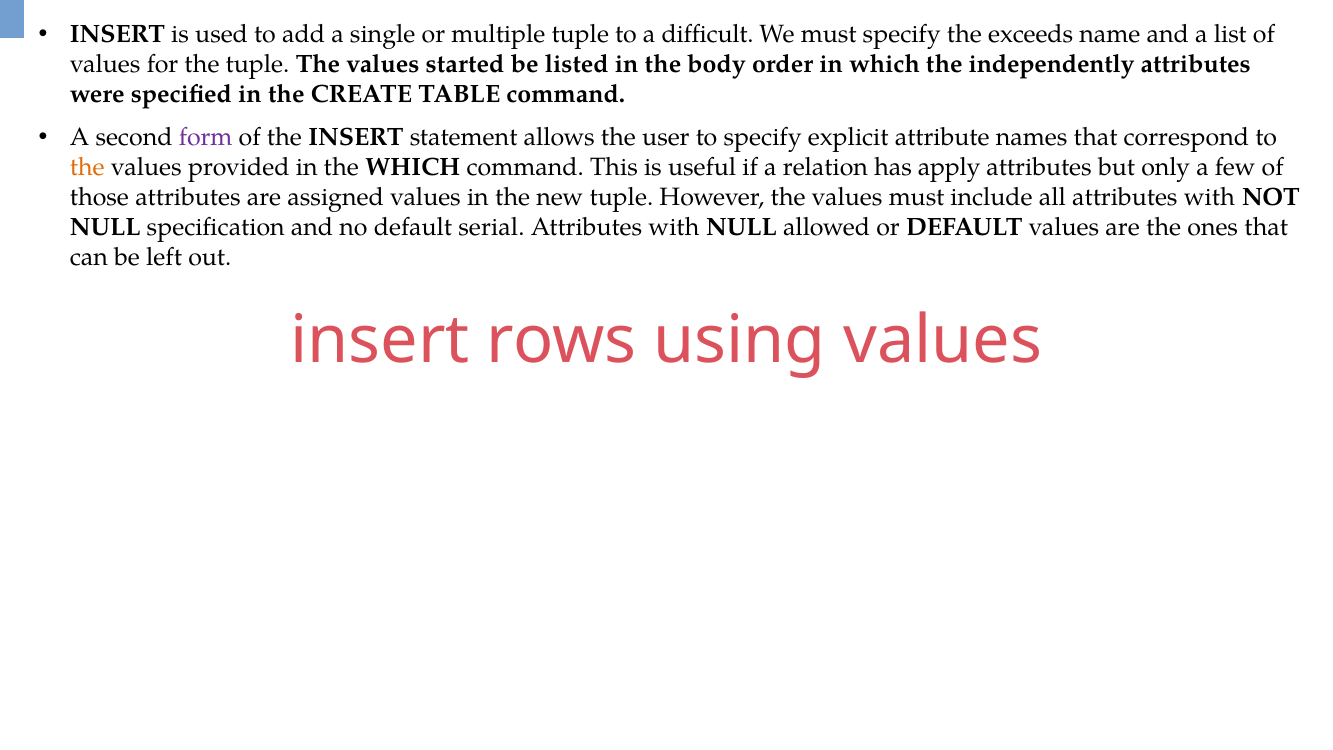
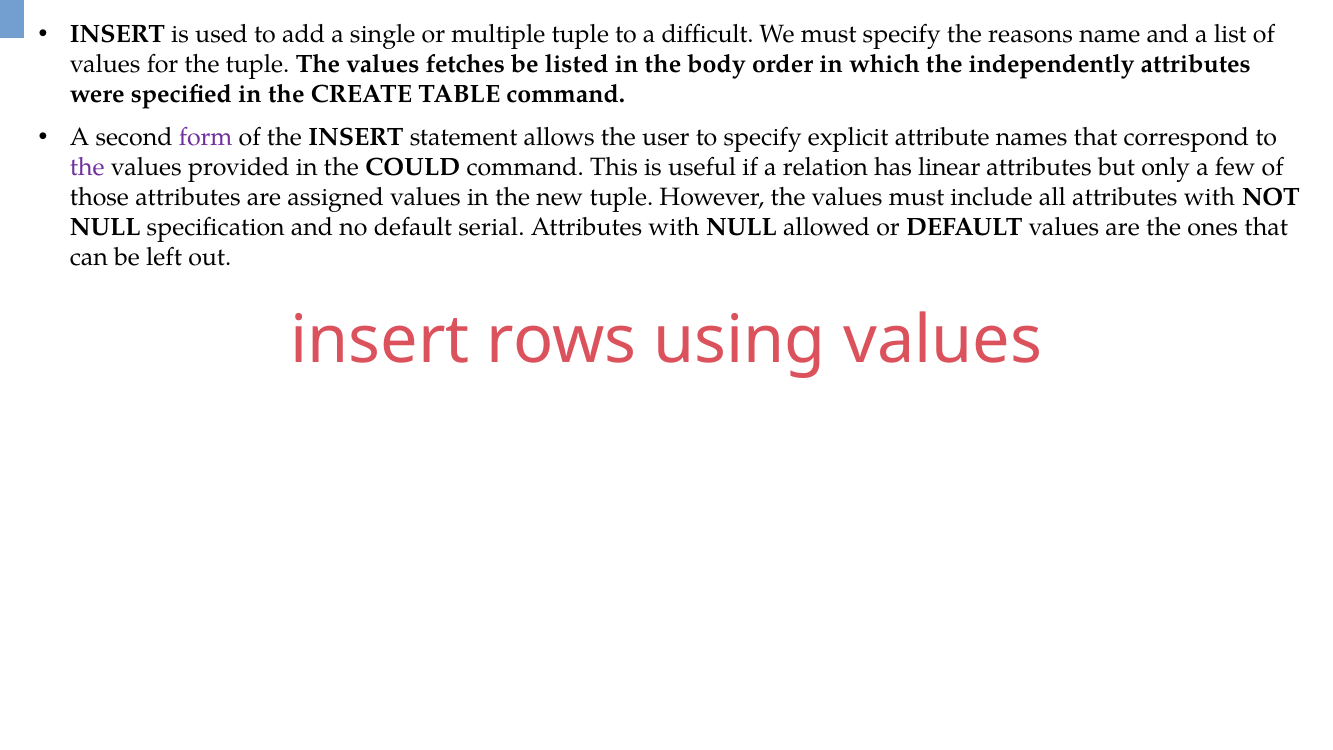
exceeds: exceeds -> reasons
started: started -> fetches
the at (87, 168) colour: orange -> purple
the WHICH: WHICH -> COULD
apply: apply -> linear
